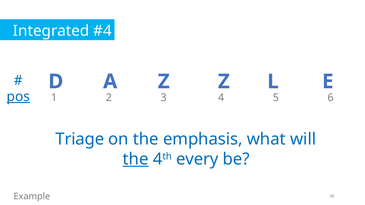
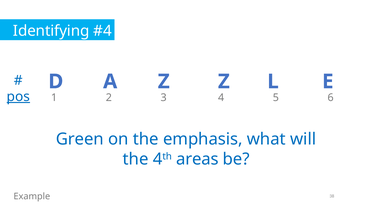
Integrated: Integrated -> Identifying
Triage: Triage -> Green
the at (136, 159) underline: present -> none
every: every -> areas
